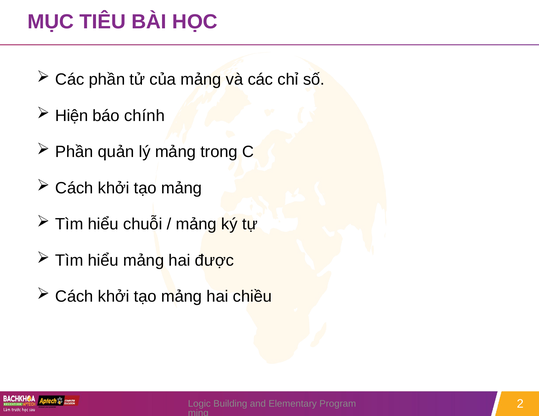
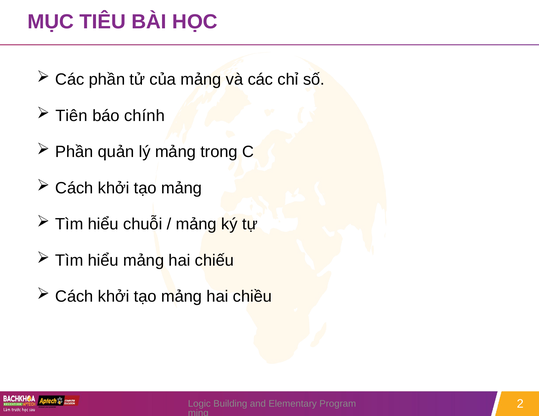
Hiện: Hiện -> Tiên
được: được -> chiếu
